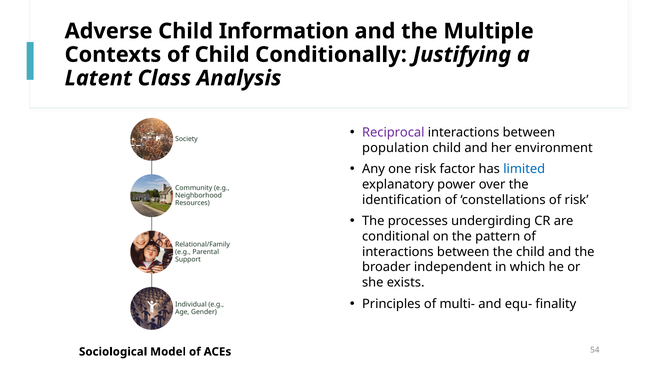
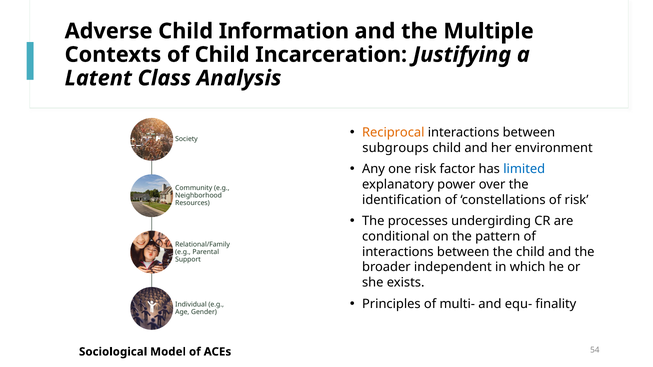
Conditionally: Conditionally -> Incarceration
Reciprocal colour: purple -> orange
population: population -> subgroups
